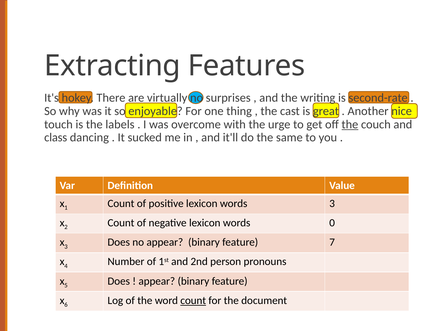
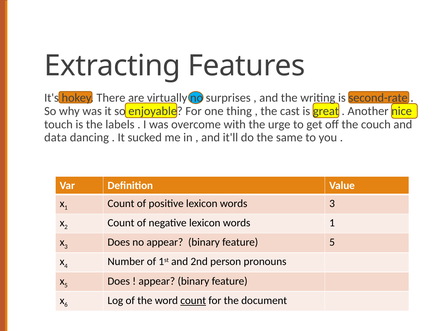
the at (350, 125) underline: present -> none
class: class -> data
words 0: 0 -> 1
feature 7: 7 -> 5
